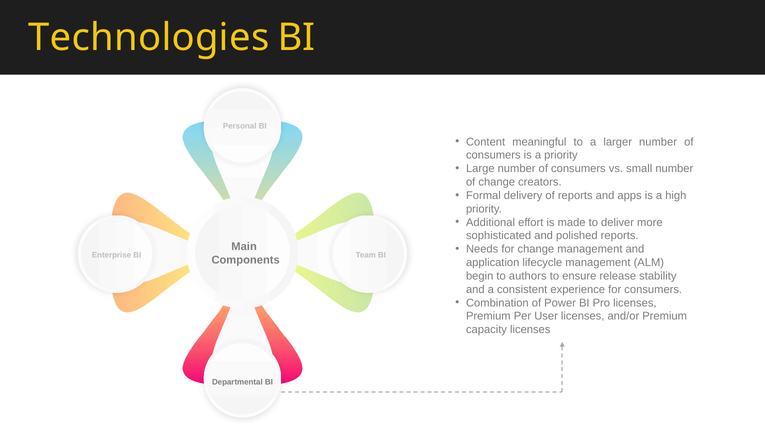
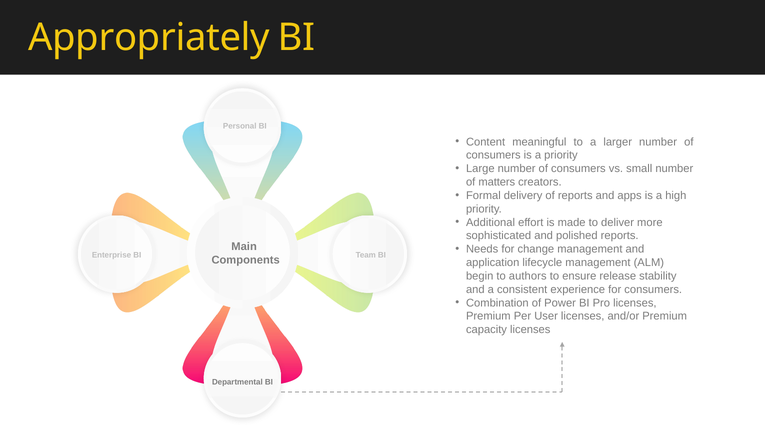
Technologies: Technologies -> Appropriately
of change: change -> matters
